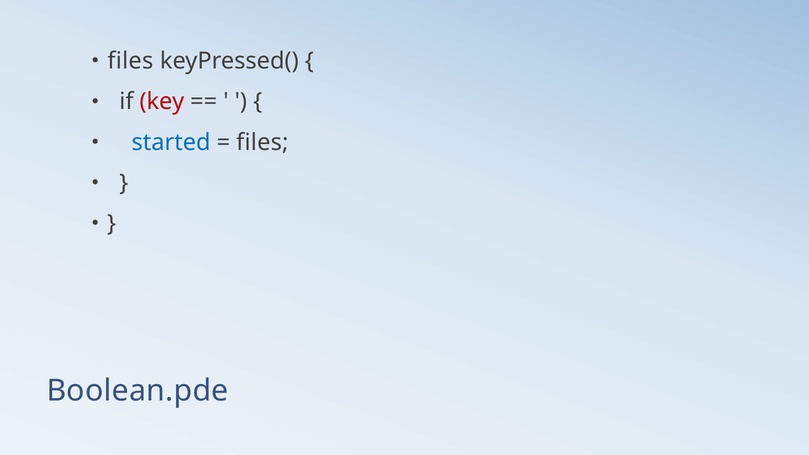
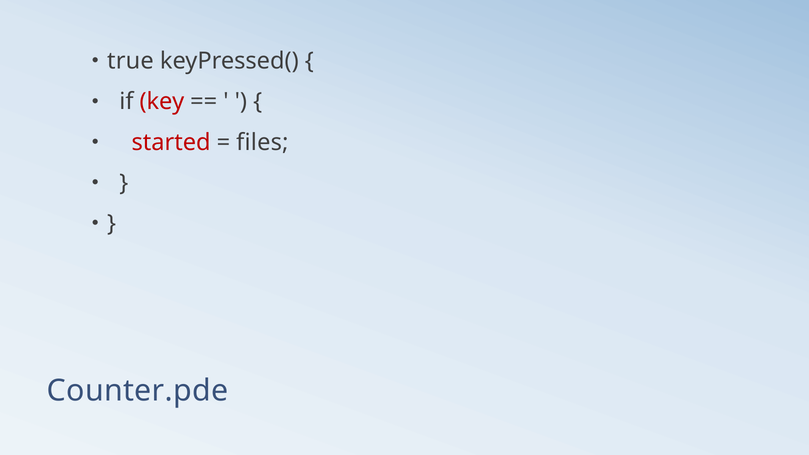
files at (130, 61): files -> true
started colour: blue -> red
Boolean.pde: Boolean.pde -> Counter.pde
